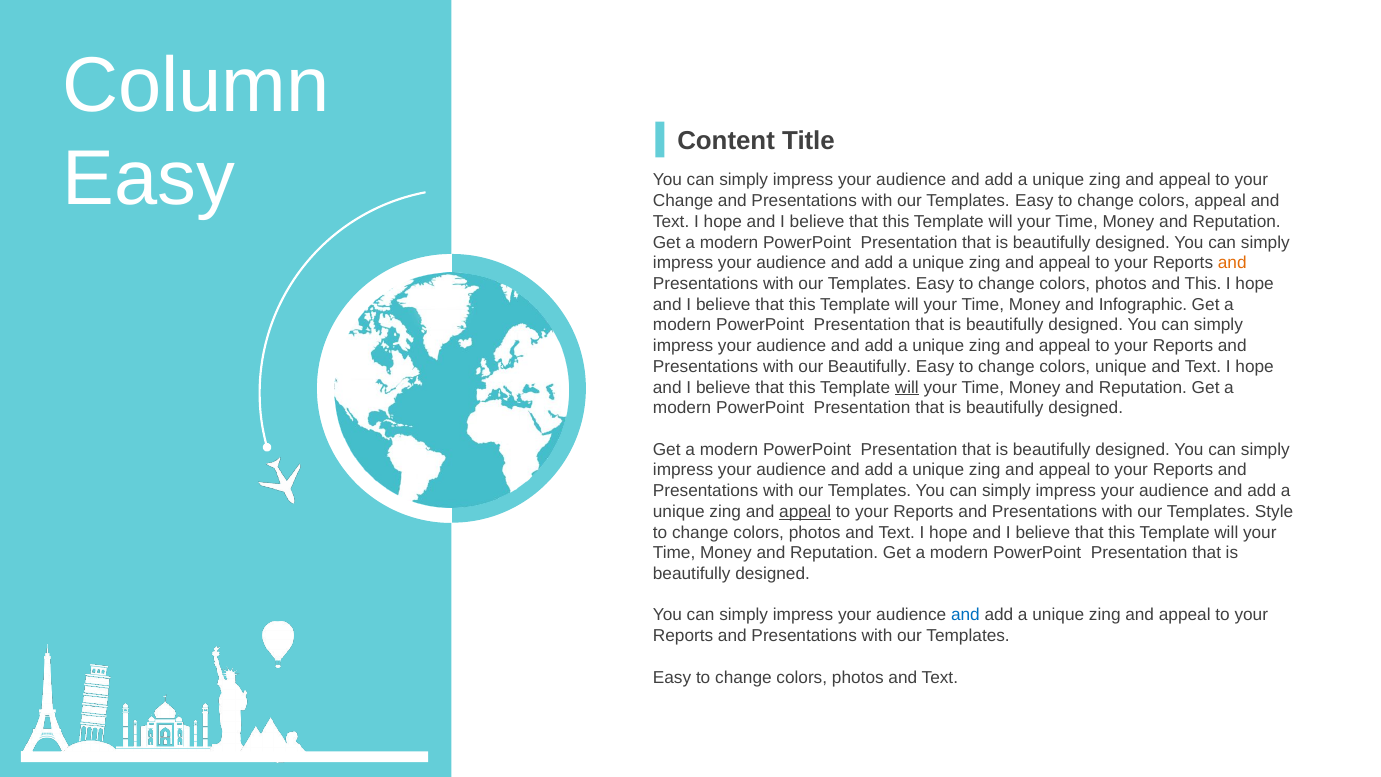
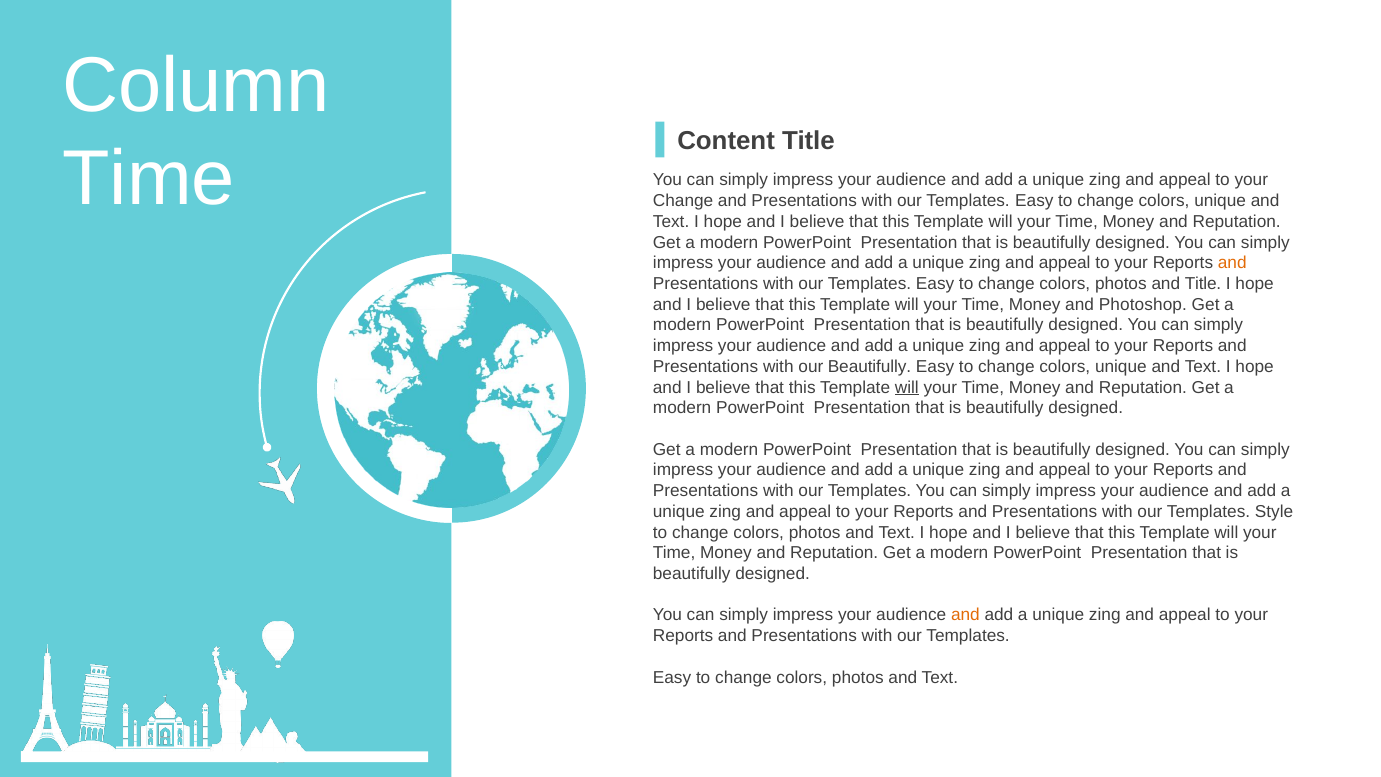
Easy at (149, 179): Easy -> Time
appeal at (1220, 201): appeal -> unique
and This: This -> Title
Infographic: Infographic -> Photoshop
appeal at (805, 512) underline: present -> none
and at (965, 615) colour: blue -> orange
